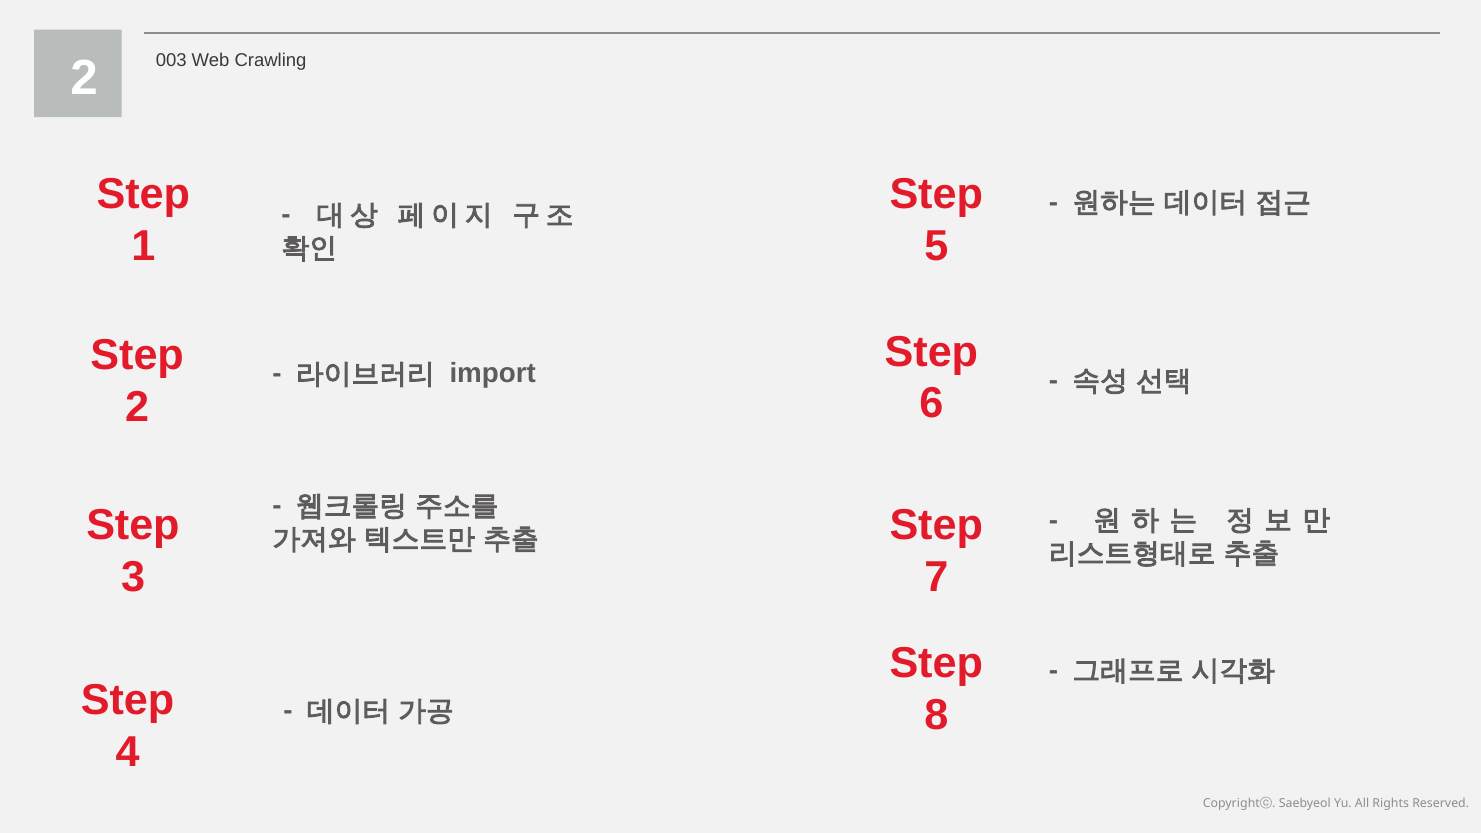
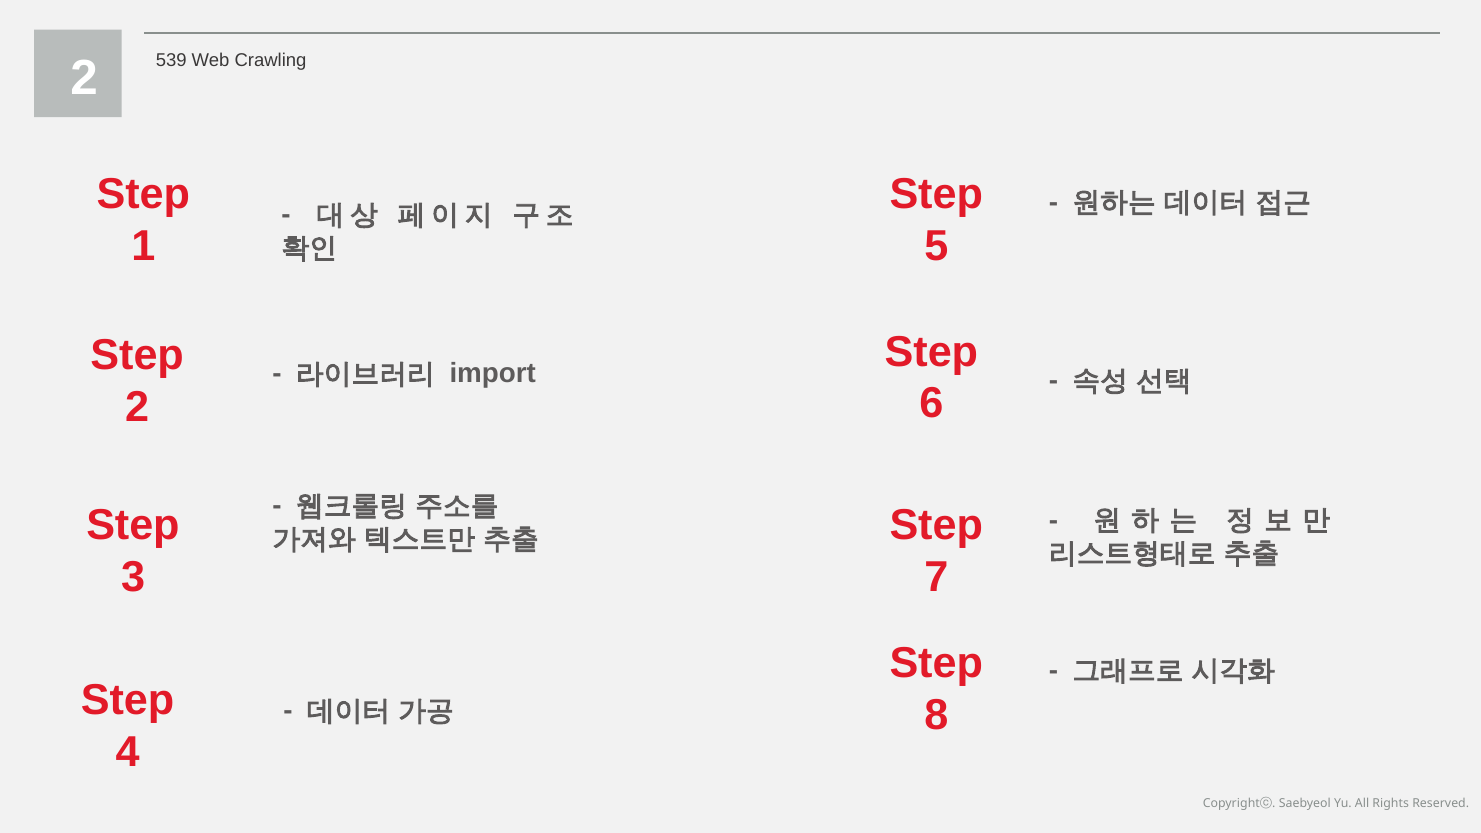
003: 003 -> 539
